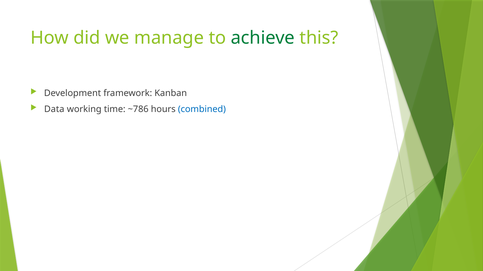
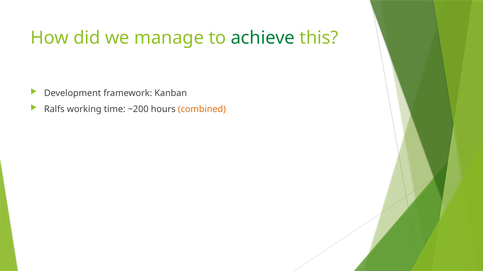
Data: Data -> Ralfs
~786: ~786 -> ~200
combined colour: blue -> orange
